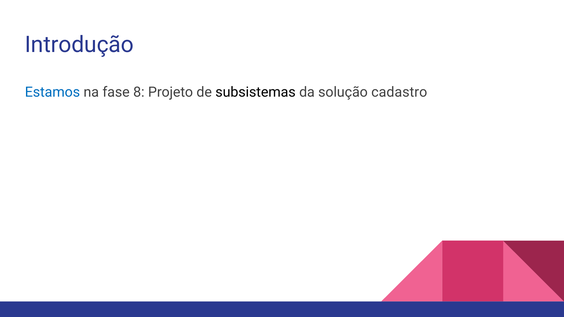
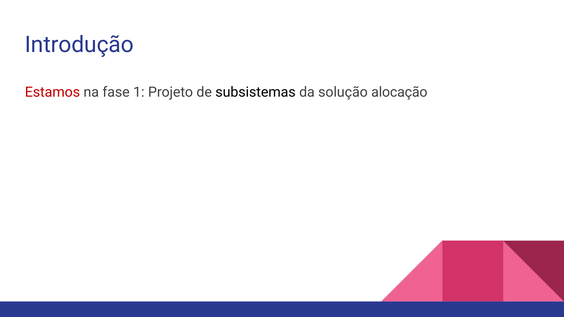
Estamos colour: blue -> red
8: 8 -> 1
cadastro: cadastro -> alocação
